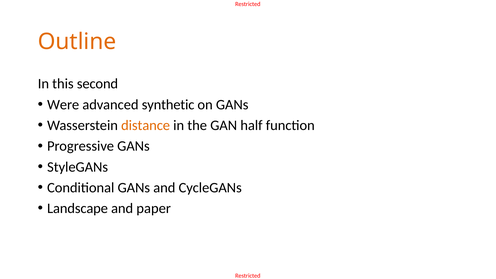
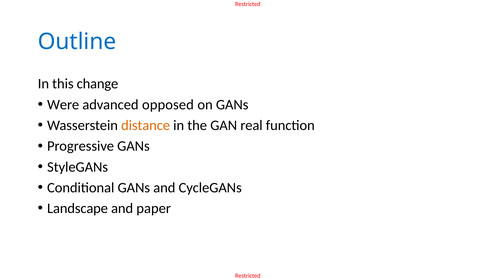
Outline colour: orange -> blue
second: second -> change
synthetic: synthetic -> opposed
half: half -> real
